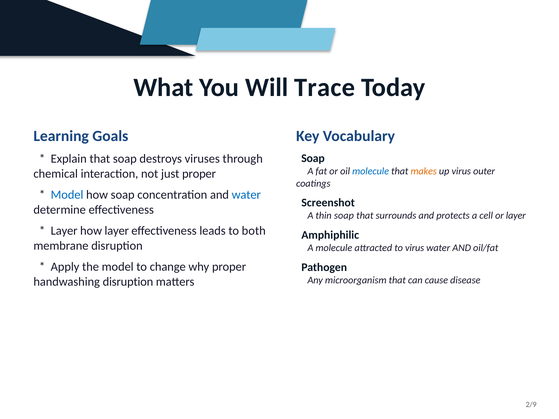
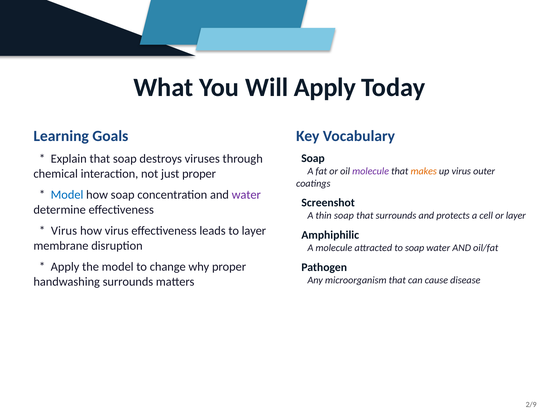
Will Trace: Trace -> Apply
molecule at (371, 171) colour: blue -> purple
water at (246, 195) colour: blue -> purple
Layer at (64, 231): Layer -> Virus
how layer: layer -> virus
to both: both -> layer
to virus: virus -> soap
handwashing disruption: disruption -> surrounds
